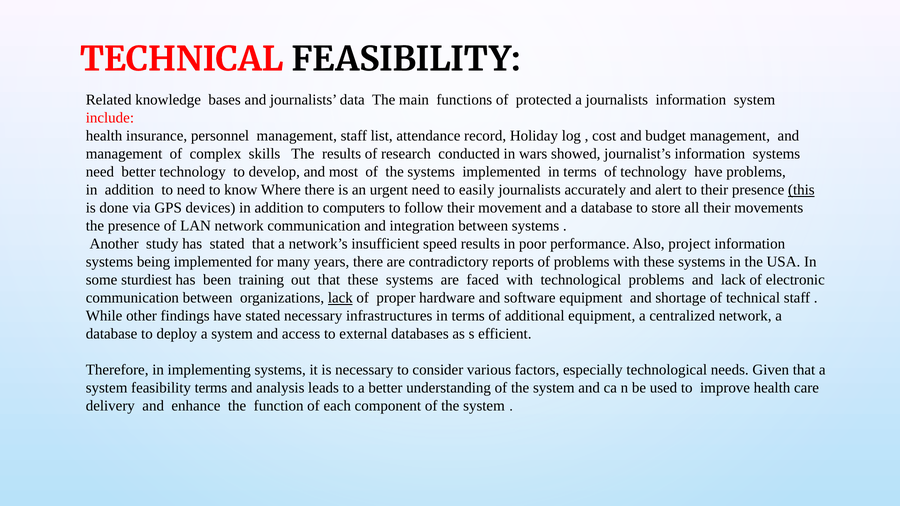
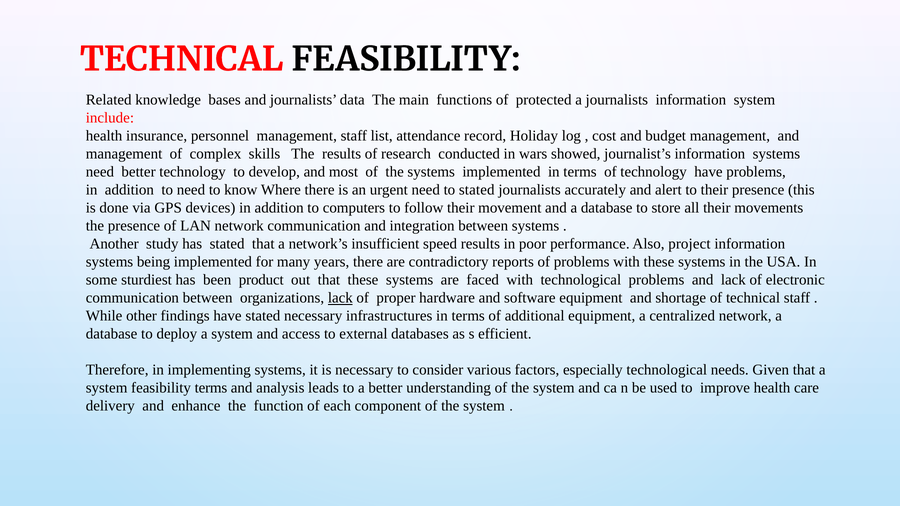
to easily: easily -> stated
this underline: present -> none
training: training -> product
